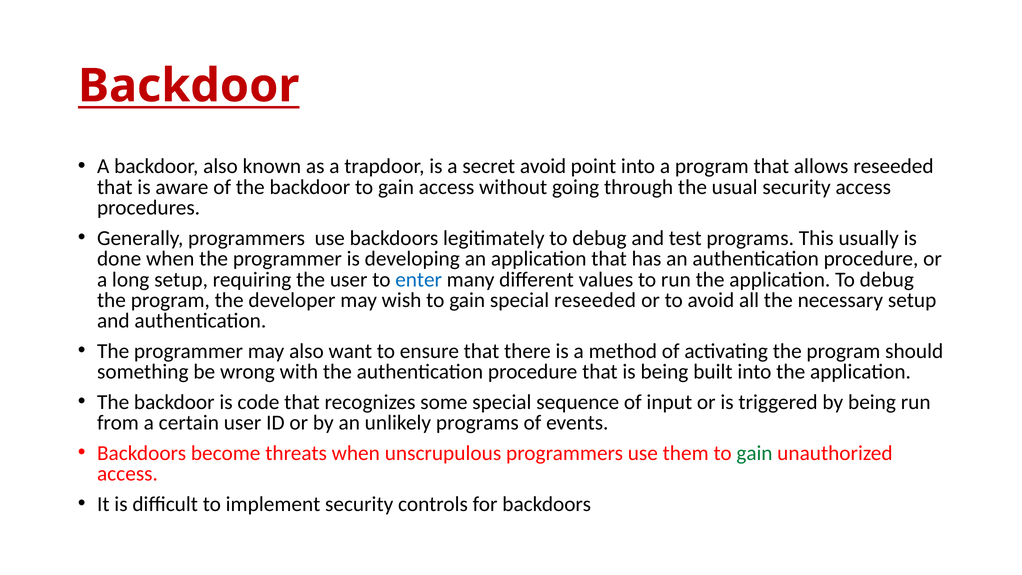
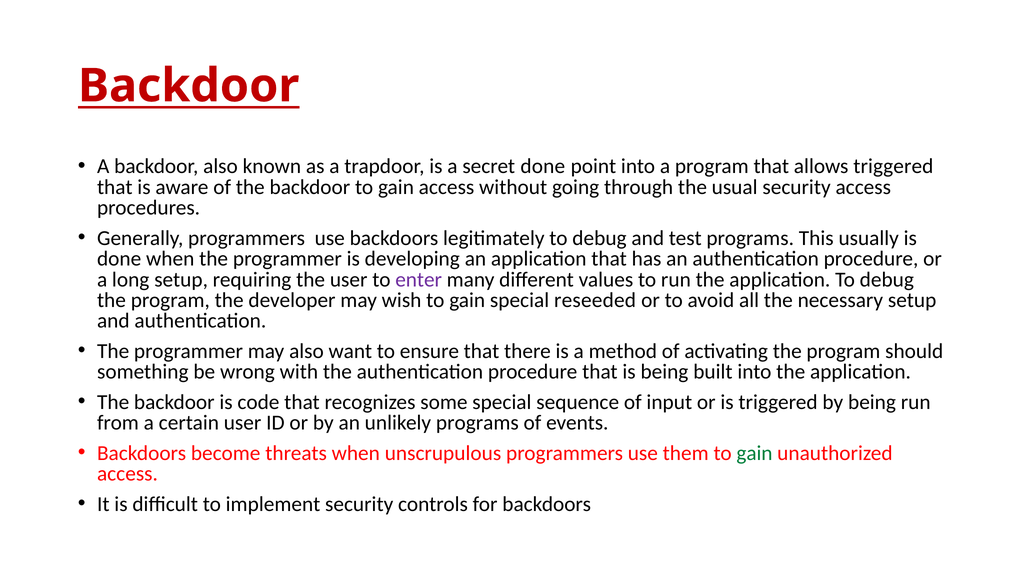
secret avoid: avoid -> done
allows reseeded: reseeded -> triggered
enter colour: blue -> purple
